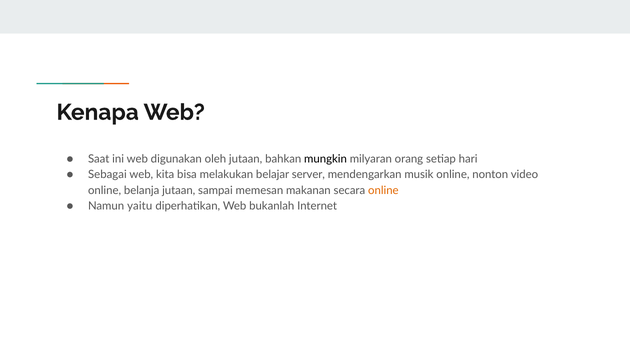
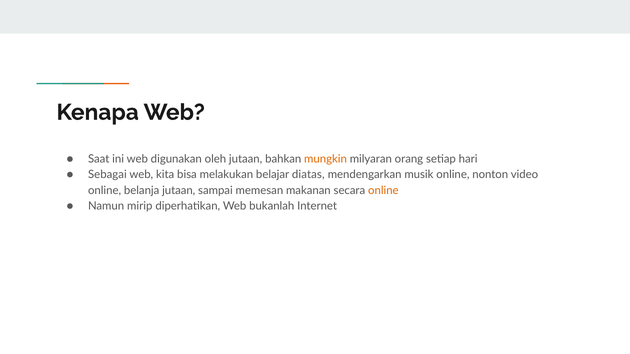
mungkin colour: black -> orange
server: server -> diatas
yaitu: yaitu -> mirip
